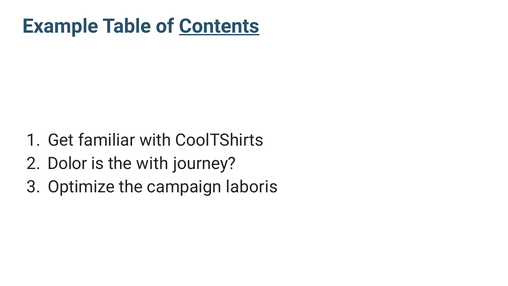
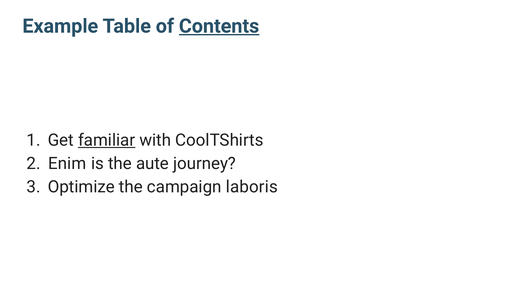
familiar underline: none -> present
Dolor: Dolor -> Enim
the with: with -> aute
